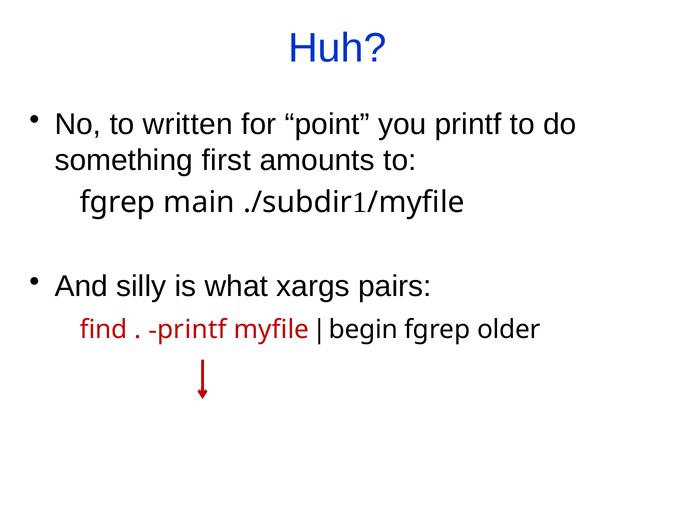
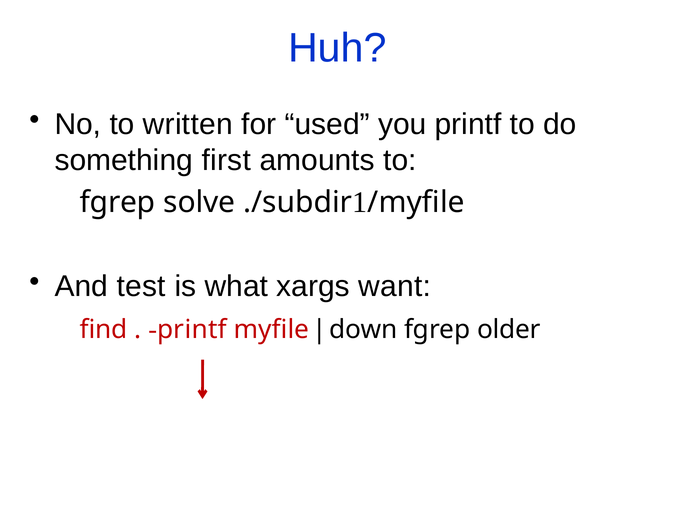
point: point -> used
main: main -> solve
silly: silly -> test
pairs: pairs -> want
begin: begin -> down
